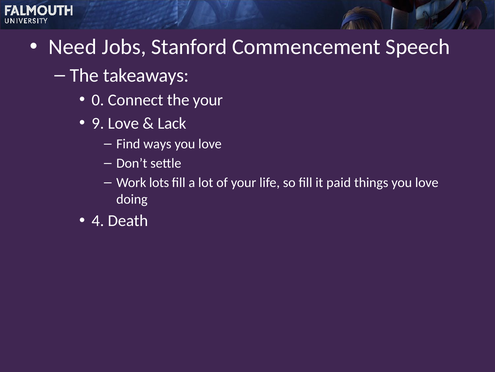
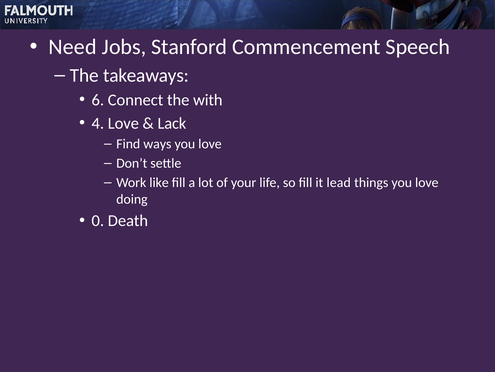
0: 0 -> 6
the your: your -> with
9: 9 -> 4
lots: lots -> like
paid: paid -> lead
4: 4 -> 0
